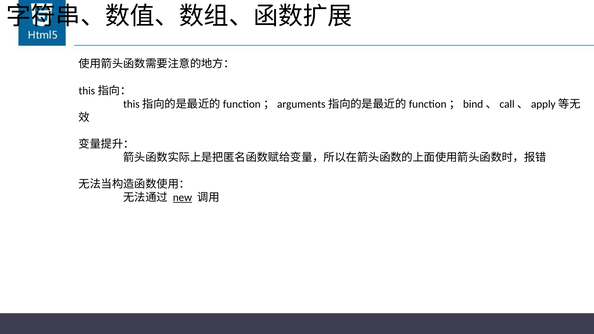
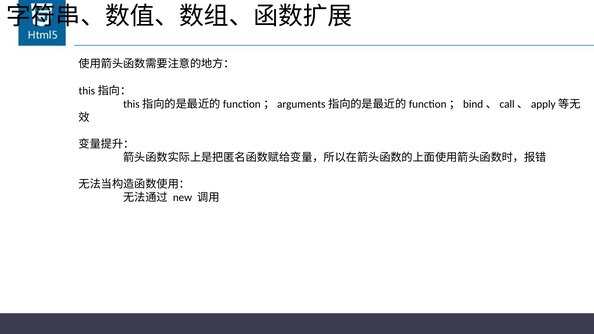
new underline: present -> none
